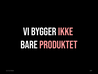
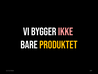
PRODUKTET colour: pink -> yellow
